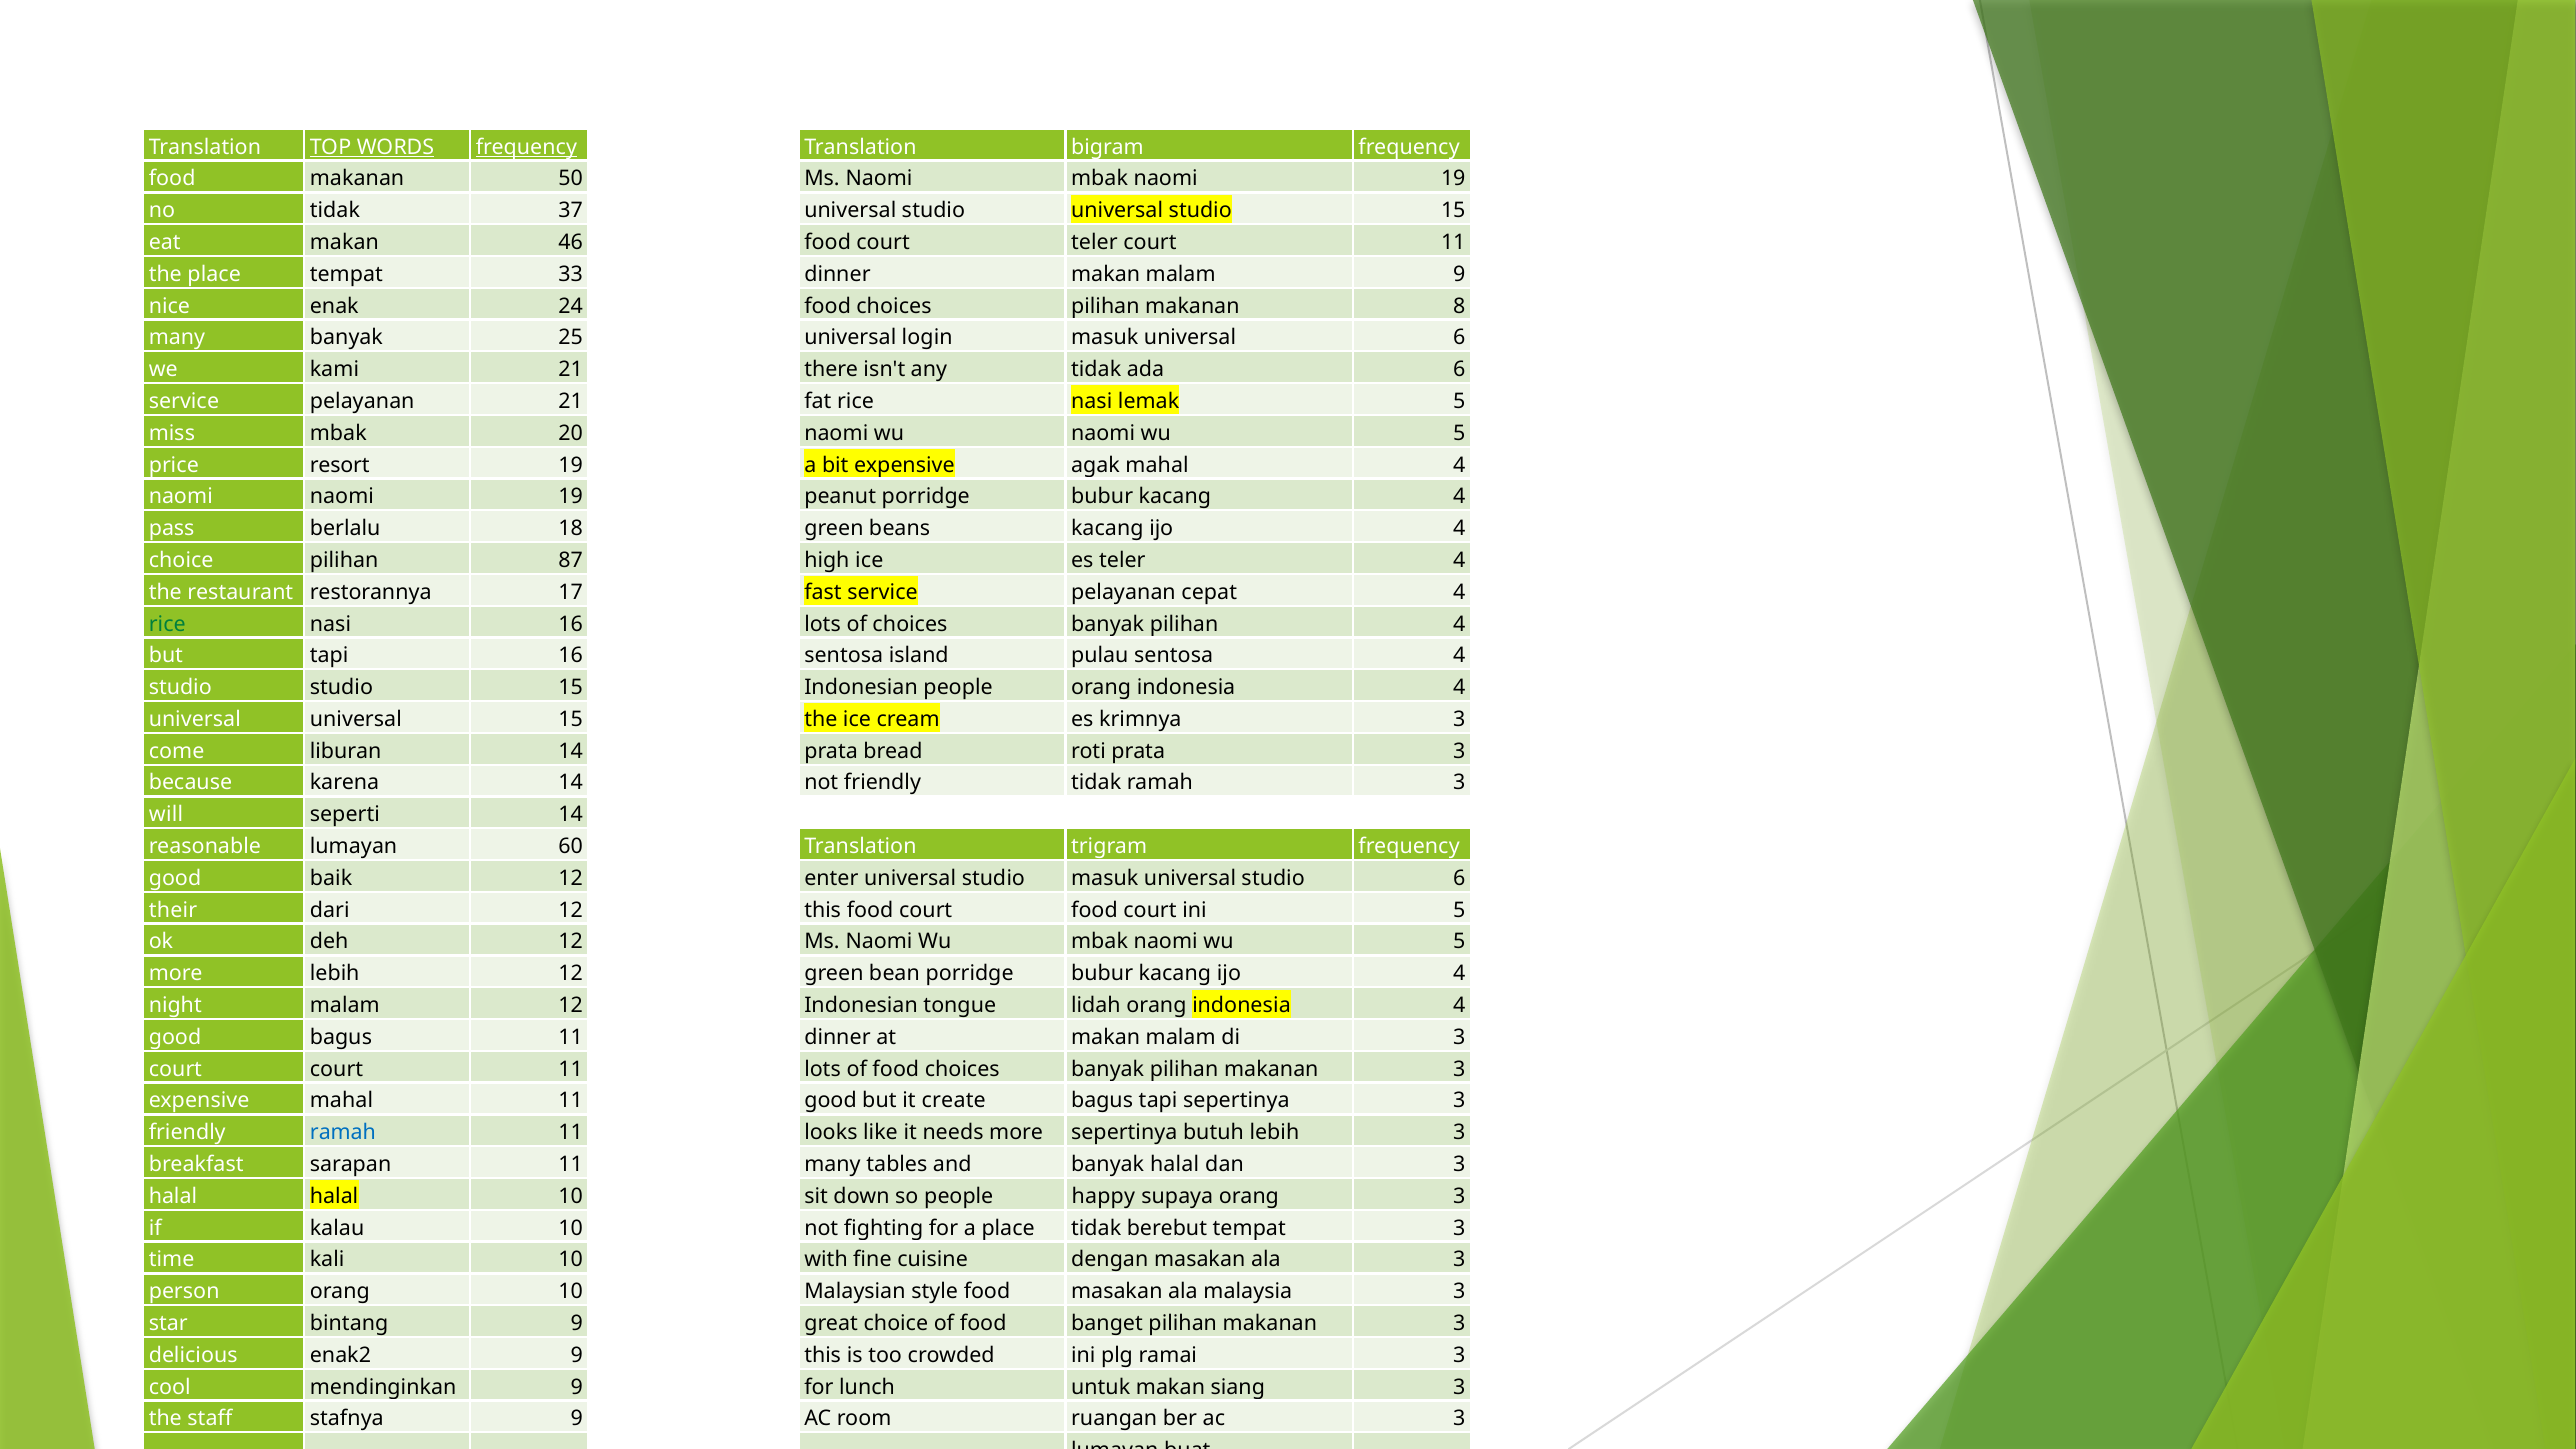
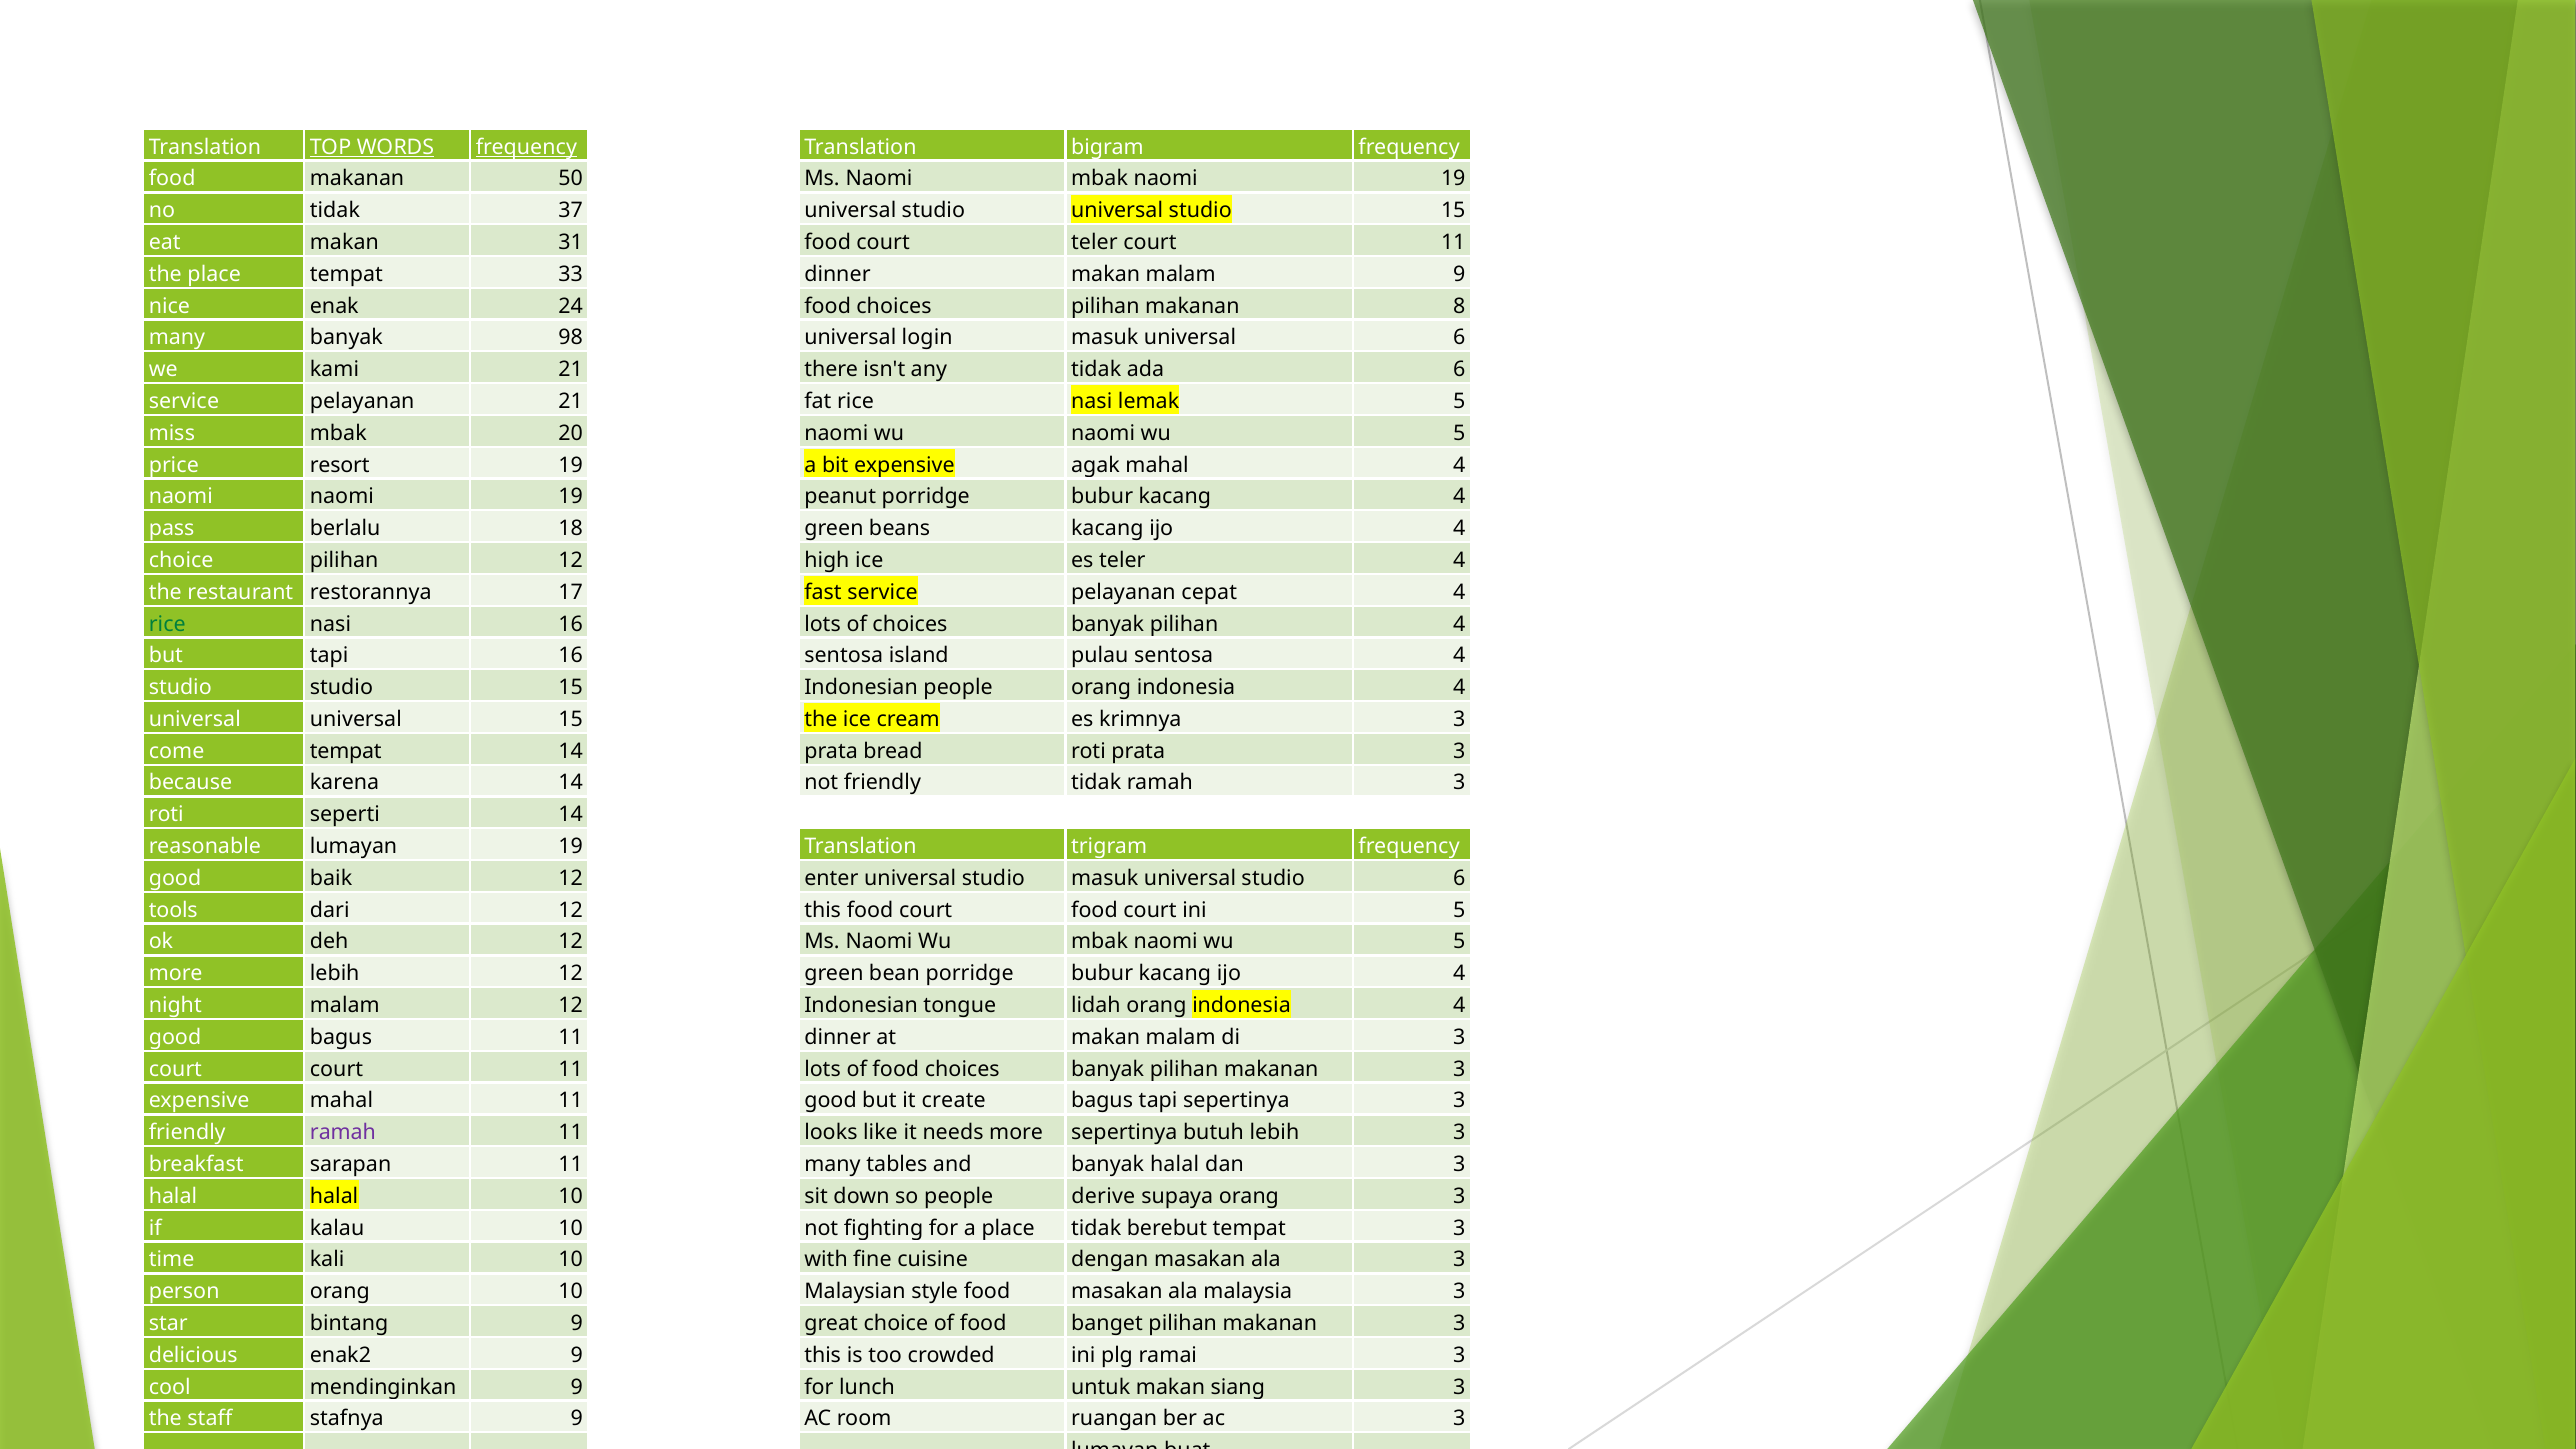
46: 46 -> 31
25: 25 -> 98
pilihan 87: 87 -> 12
come liburan: liburan -> tempat
will at (166, 815): will -> roti
lumayan 60: 60 -> 19
their: their -> tools
ramah at (343, 1133) colour: blue -> purple
happy: happy -> derive
